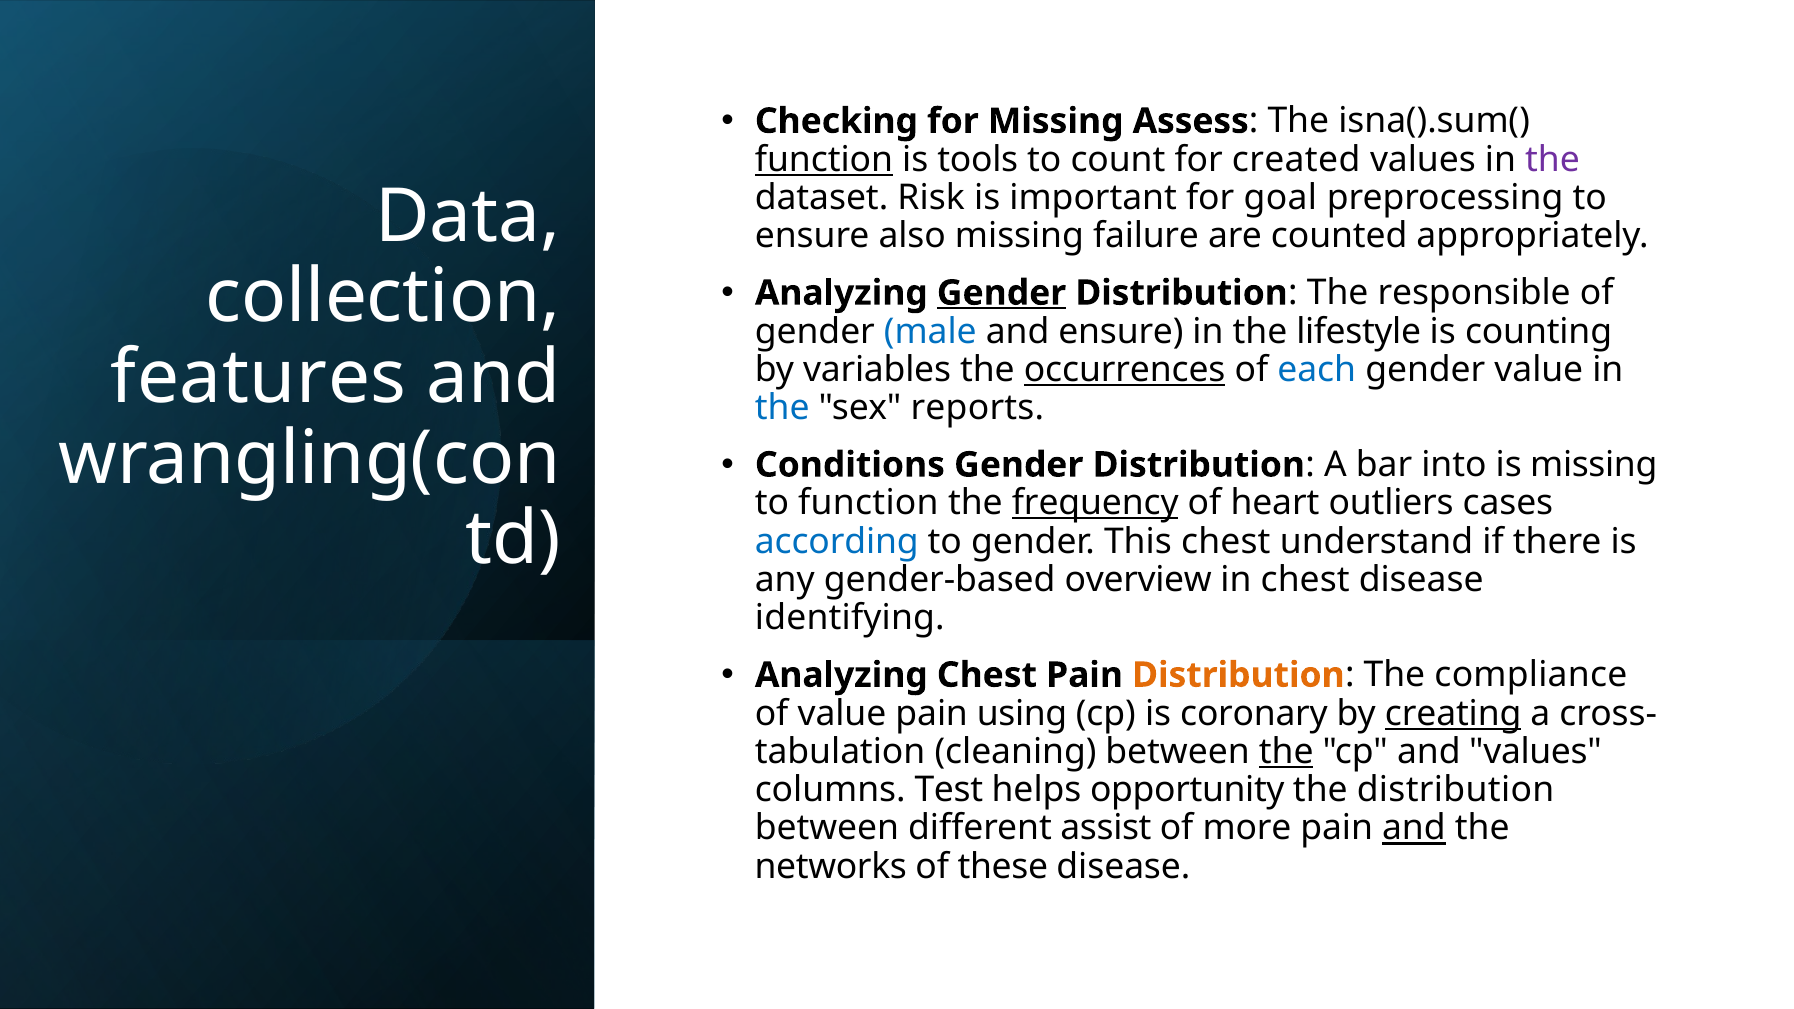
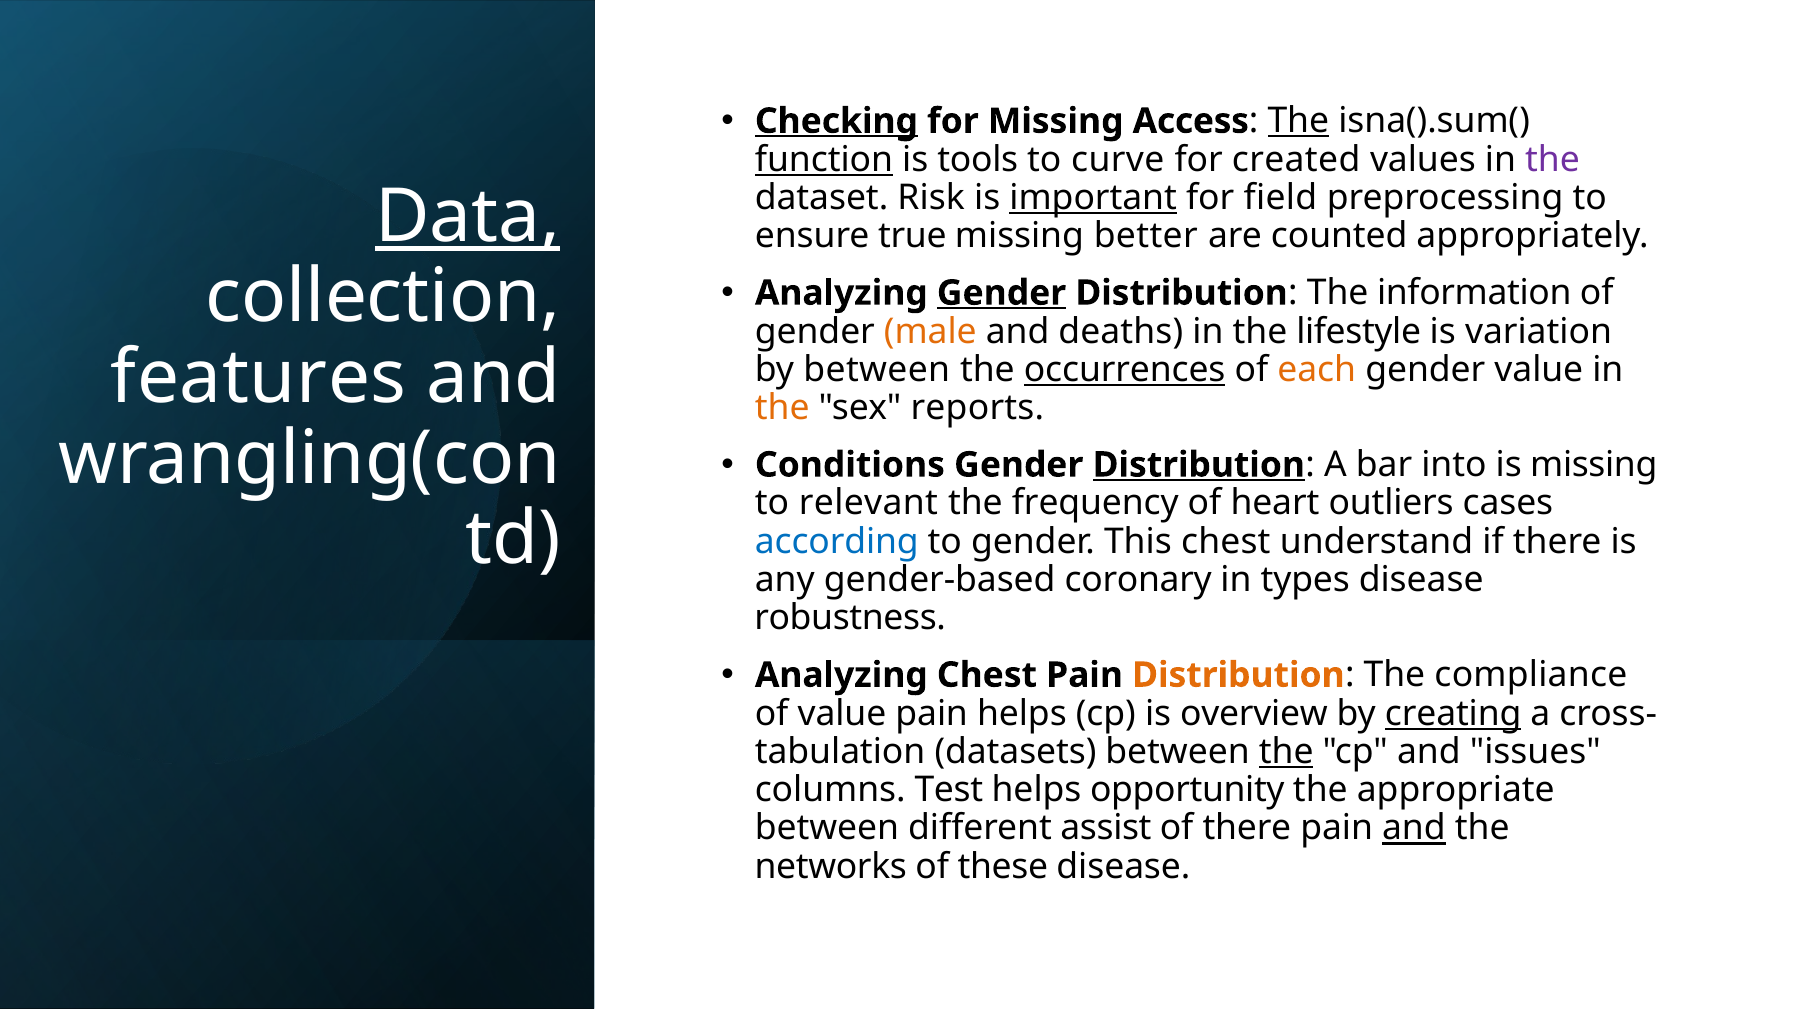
Checking underline: none -> present
Assess: Assess -> Access
The at (1298, 121) underline: none -> present
count: count -> curve
important underline: none -> present
goal: goal -> field
Data underline: none -> present
also: also -> true
failure: failure -> better
responsible: responsible -> information
male colour: blue -> orange
and ensure: ensure -> deaths
counting: counting -> variation
by variables: variables -> between
each colour: blue -> orange
the at (782, 408) colour: blue -> orange
Distribution at (1199, 465) underline: none -> present
to function: function -> relevant
frequency underline: present -> none
overview: overview -> coronary
in chest: chest -> types
identifying: identifying -> robustness
pain using: using -> helps
coronary: coronary -> overview
cleaning: cleaning -> datasets
and values: values -> issues
the distribution: distribution -> appropriate
of more: more -> there
